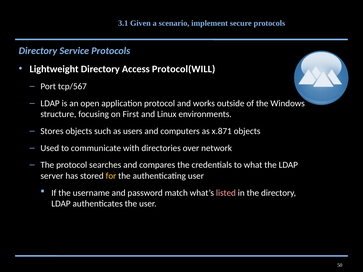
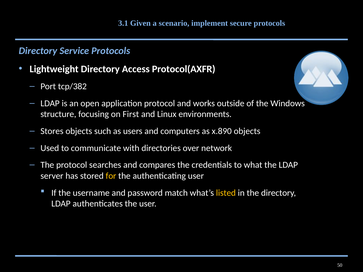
Protocol(WILL: Protocol(WILL -> Protocol(AXFR
tcp/567: tcp/567 -> tcp/382
x.871: x.871 -> x.890
listed colour: pink -> yellow
